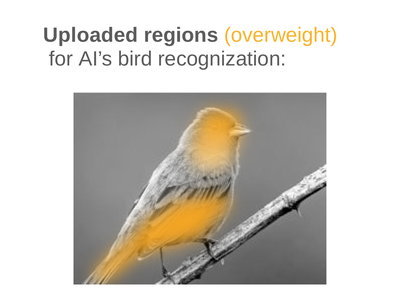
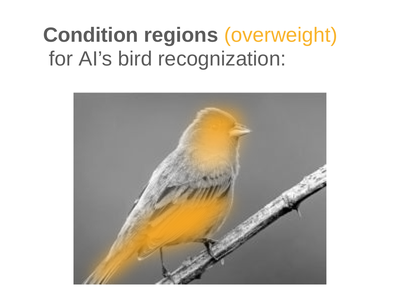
Uploaded: Uploaded -> Condition
